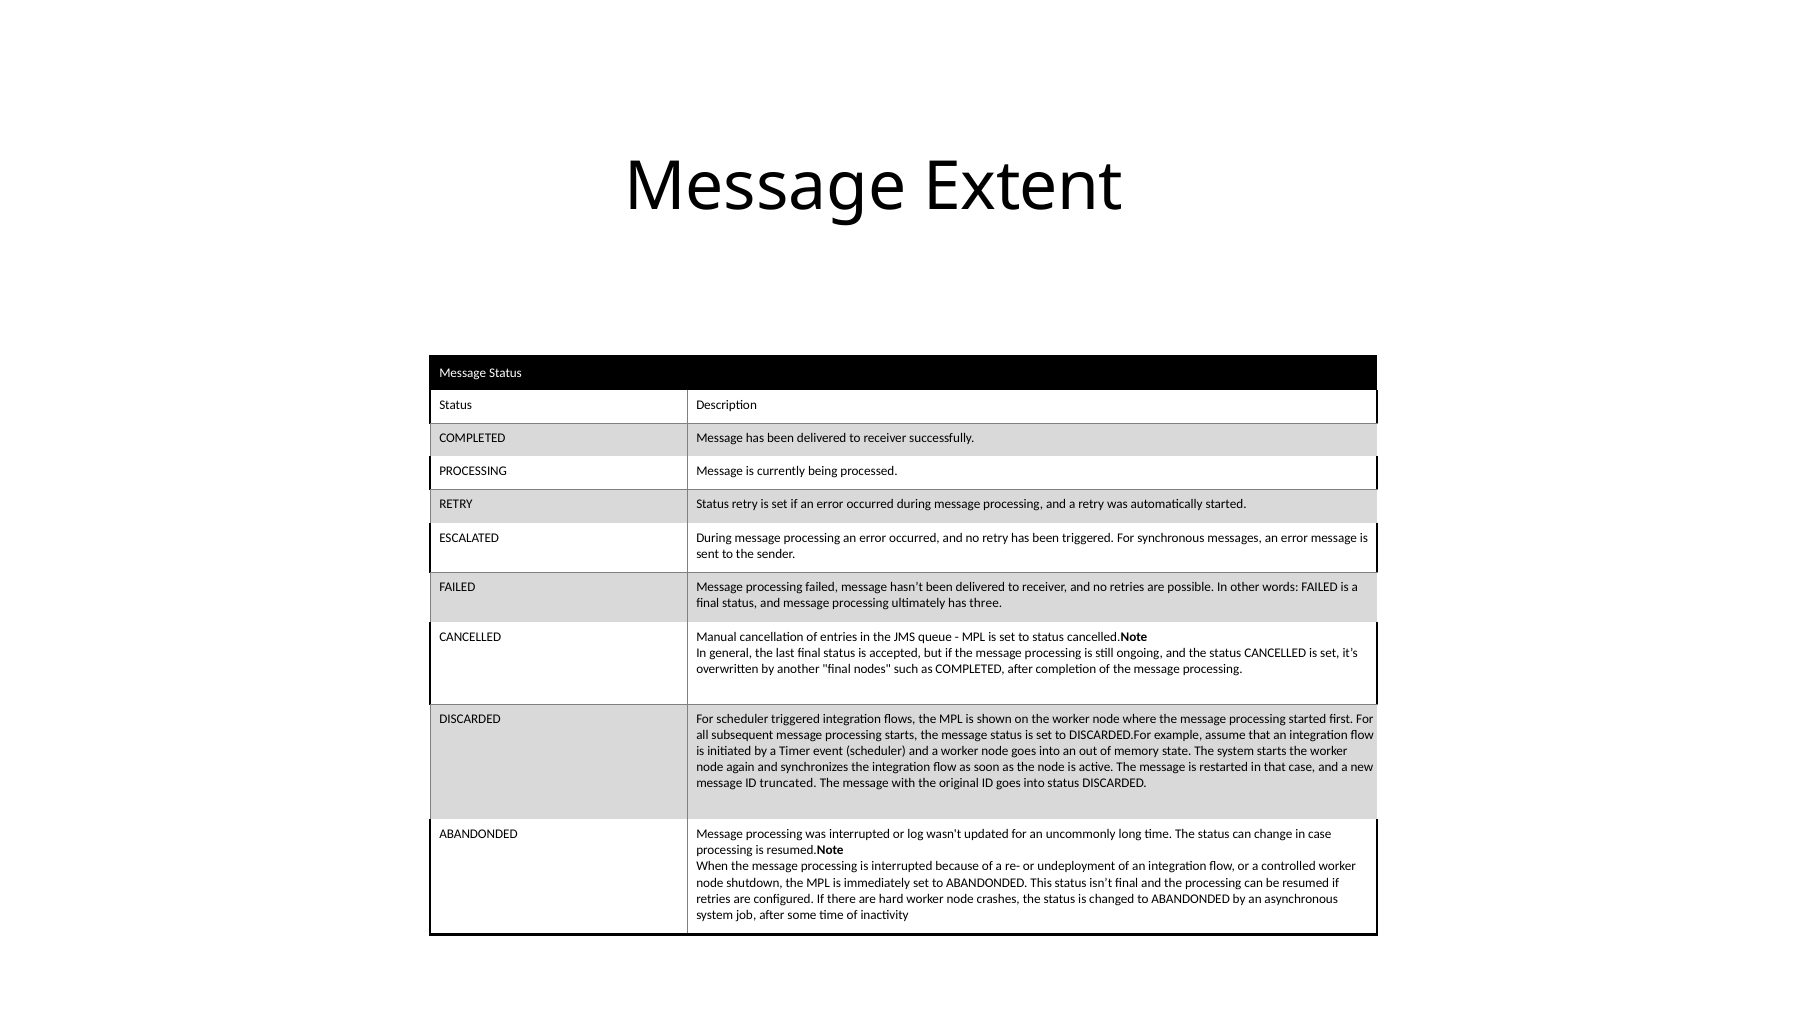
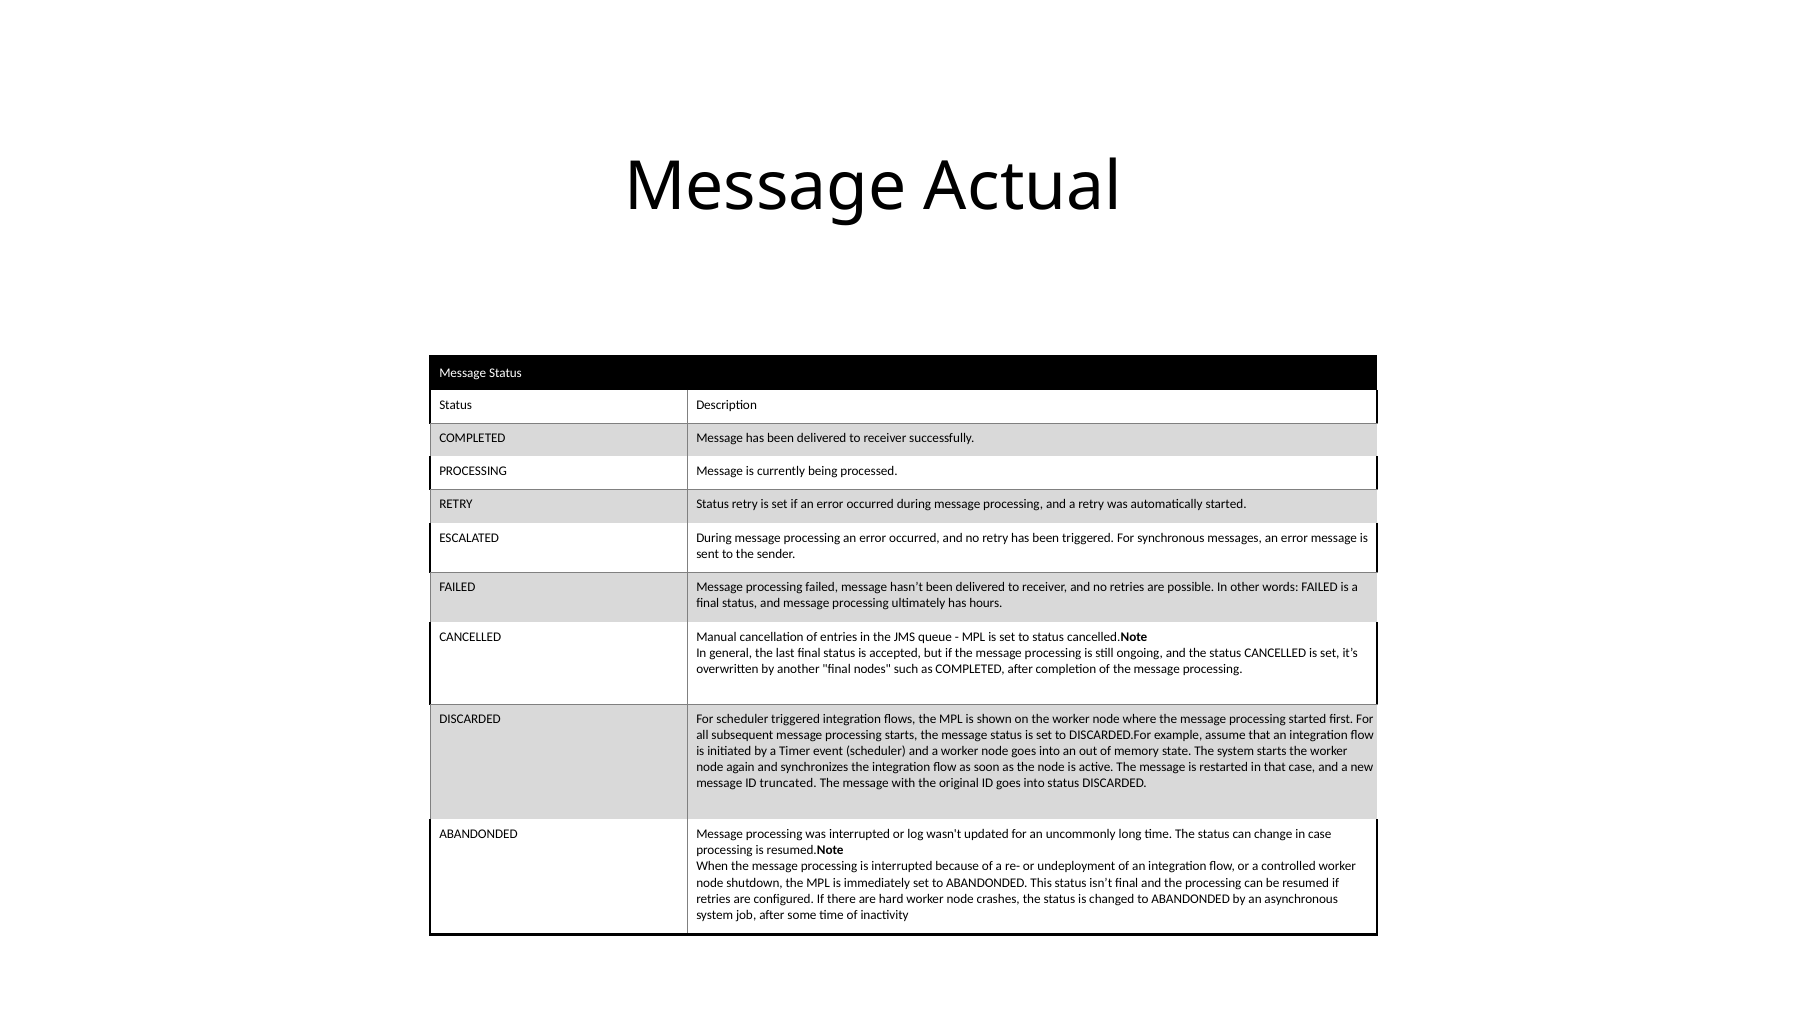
Extent: Extent -> Actual
three: three -> hours
